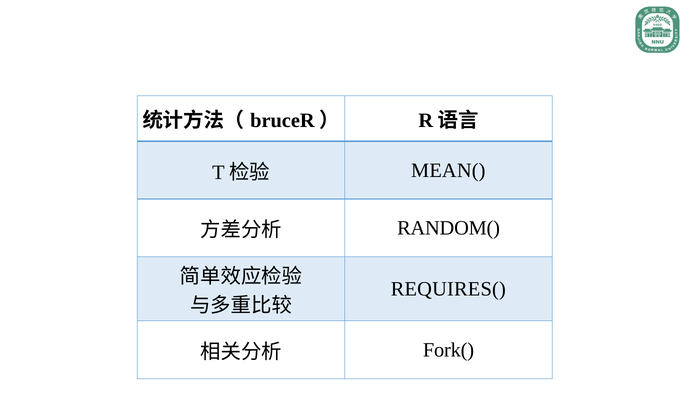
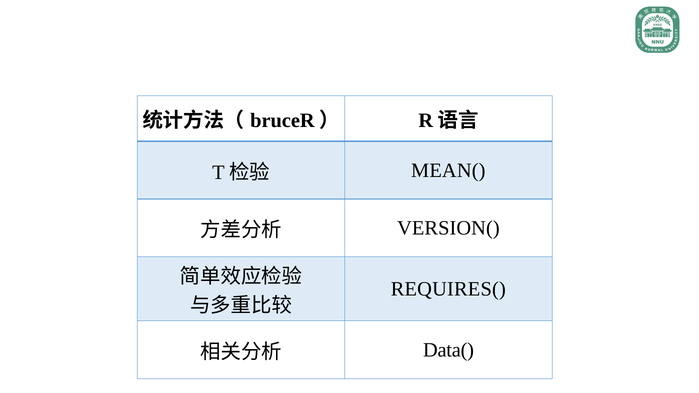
RANDOM(: RANDOM( -> VERSION(
Fork(: Fork( -> Data(
